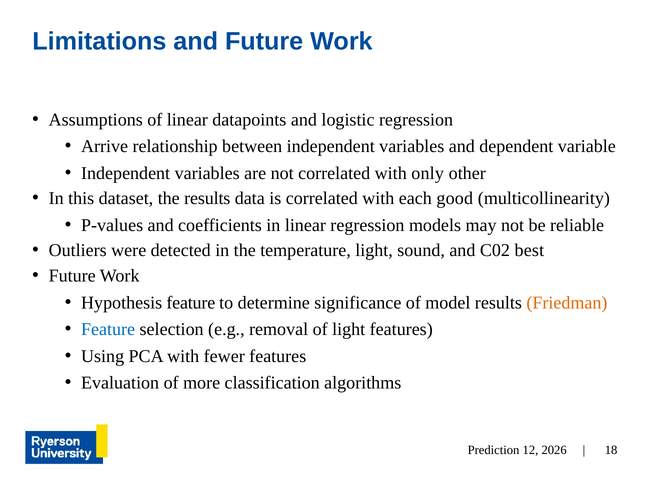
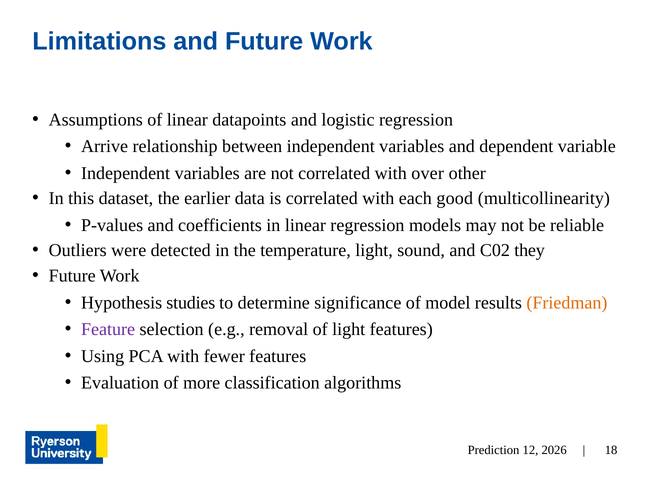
only: only -> over
the results: results -> earlier
best: best -> they
Hypothesis feature: feature -> studies
Feature at (108, 329) colour: blue -> purple
